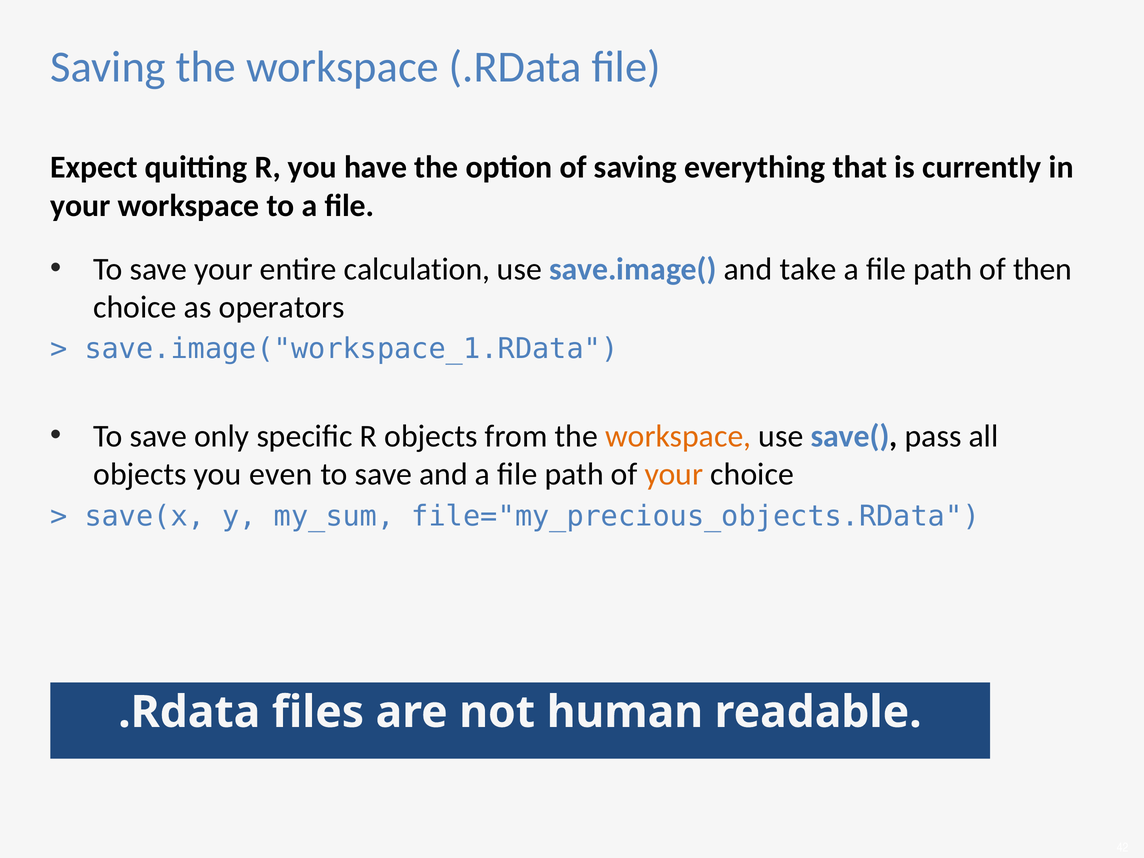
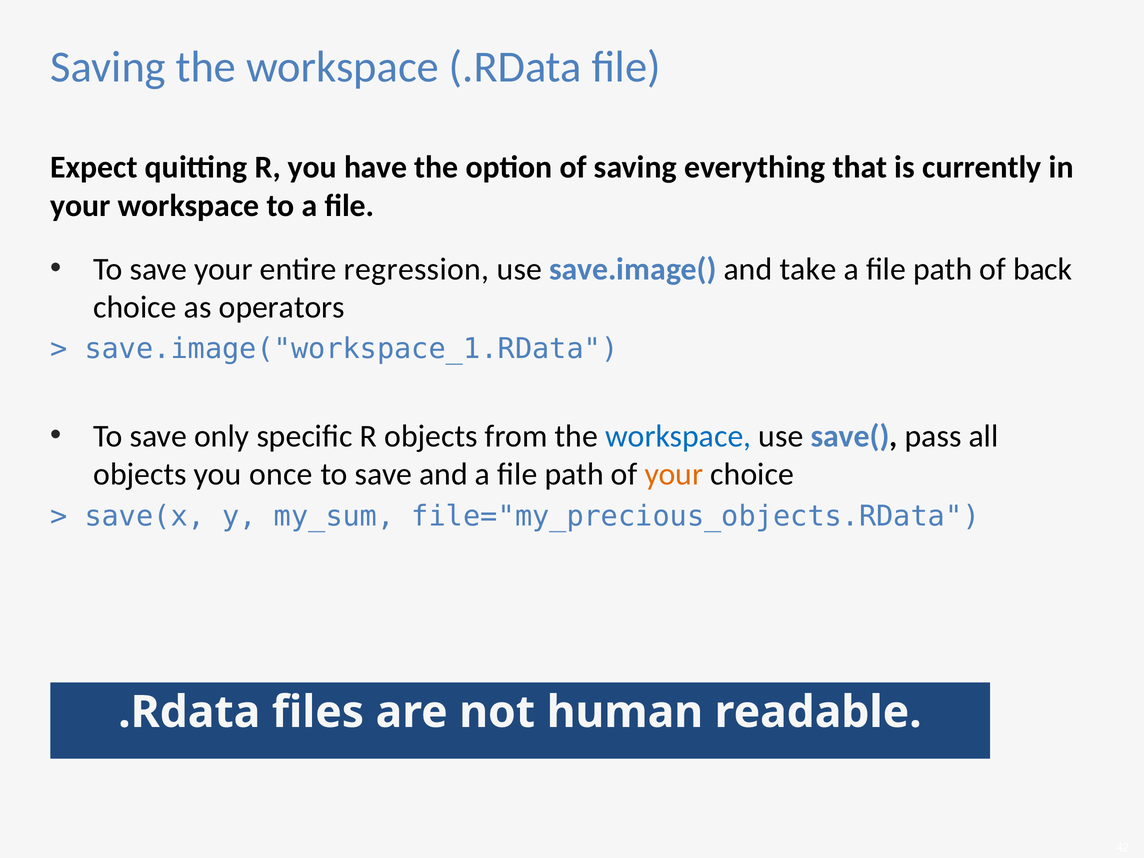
calculation: calculation -> regression
then: then -> back
workspace at (678, 436) colour: orange -> blue
even: even -> once
